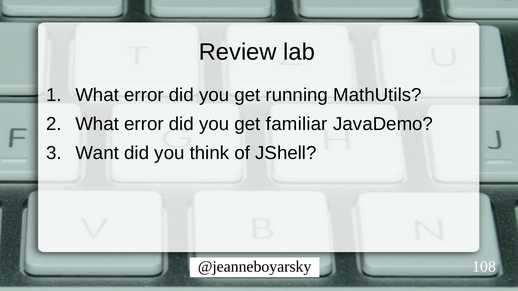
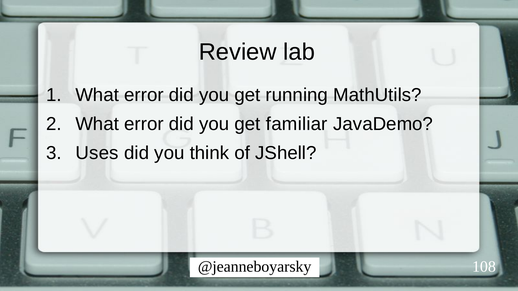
Want: Want -> Uses
